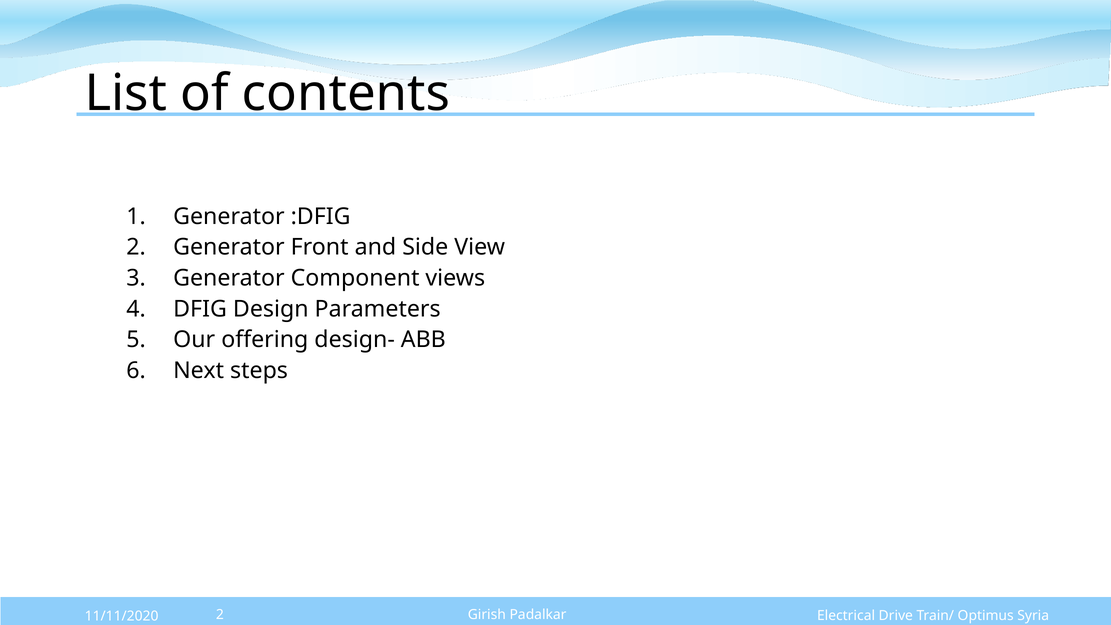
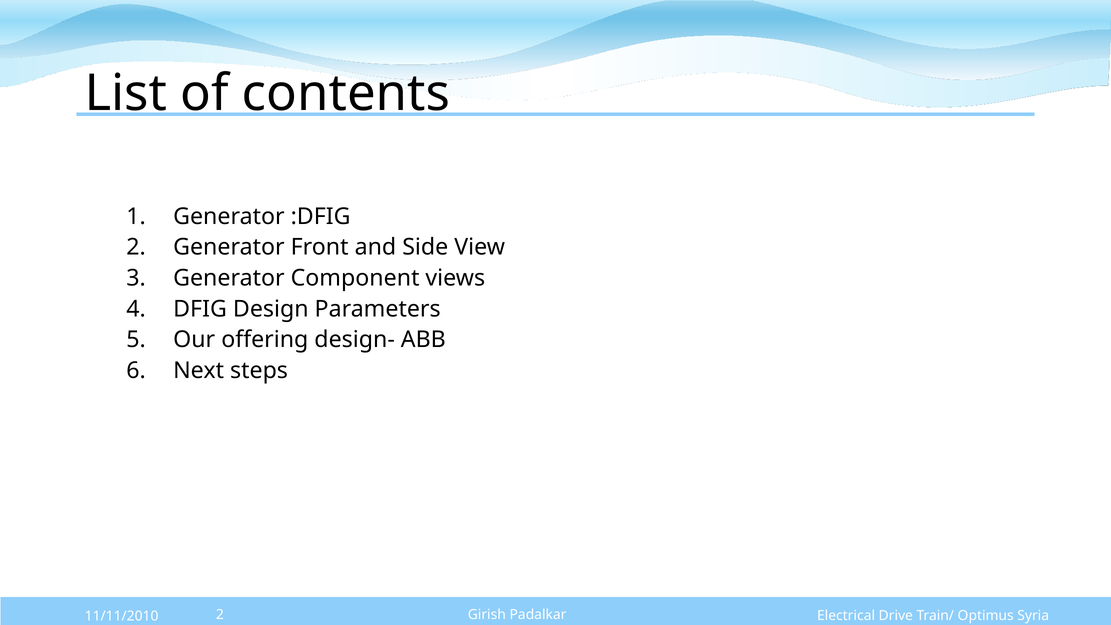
11/11/2020: 11/11/2020 -> 11/11/2010
